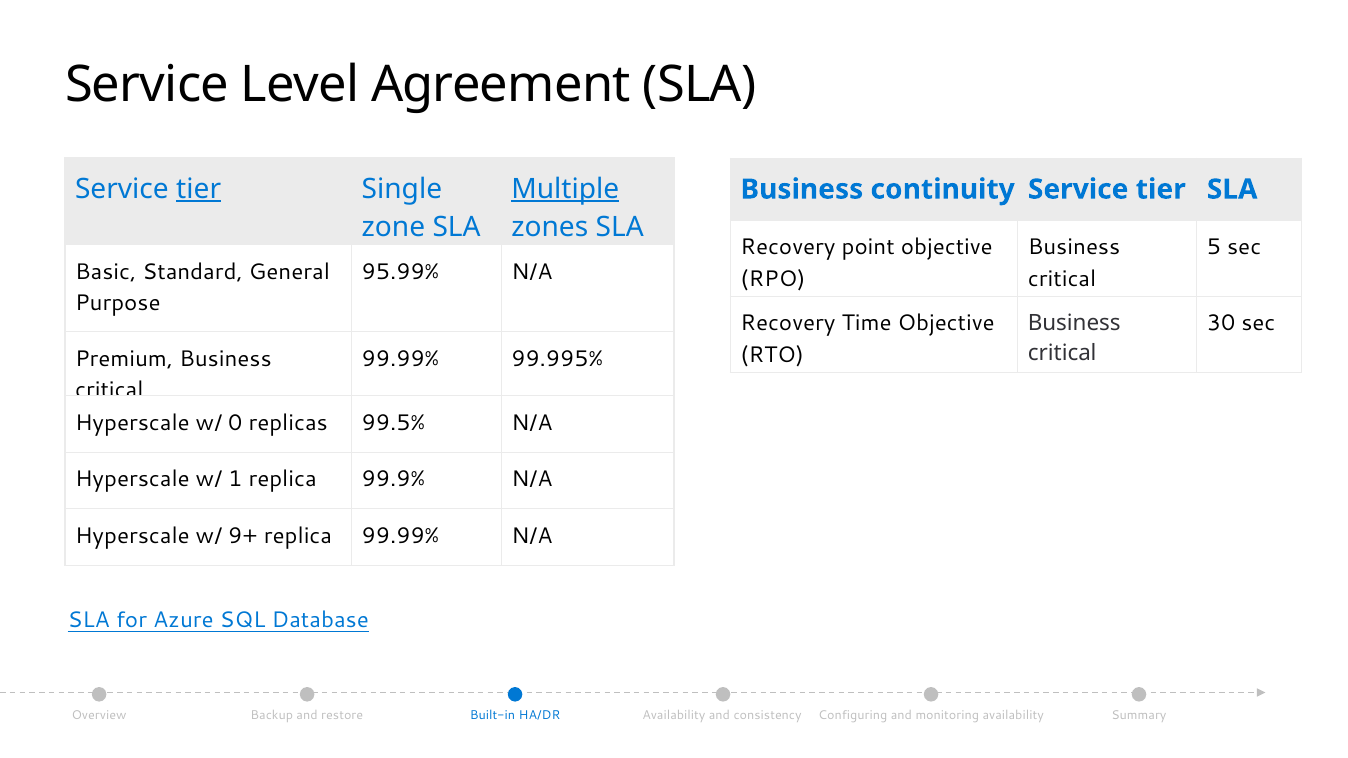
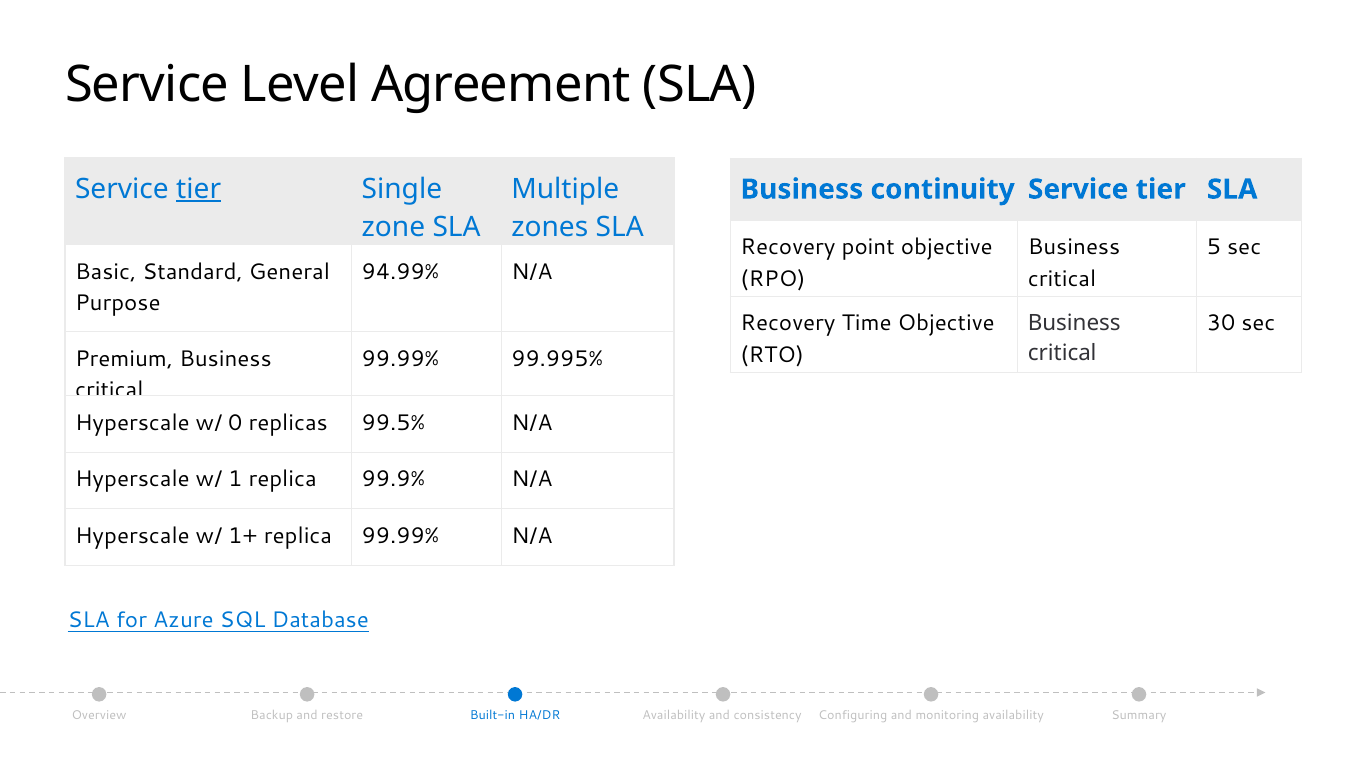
Multiple underline: present -> none
95.99%: 95.99% -> 94.99%
9+: 9+ -> 1+
